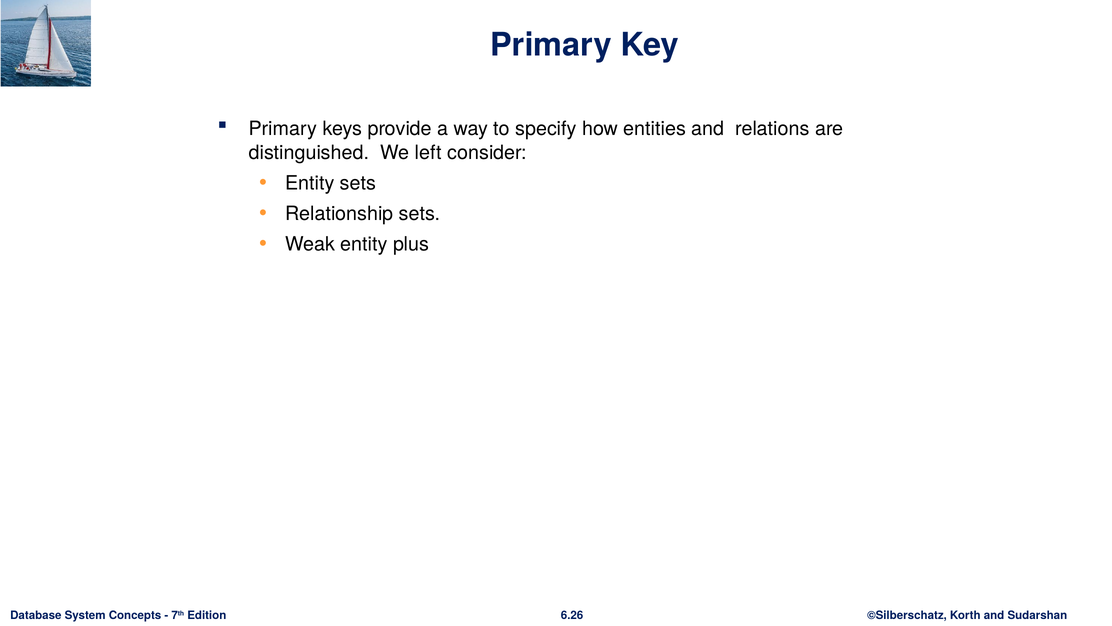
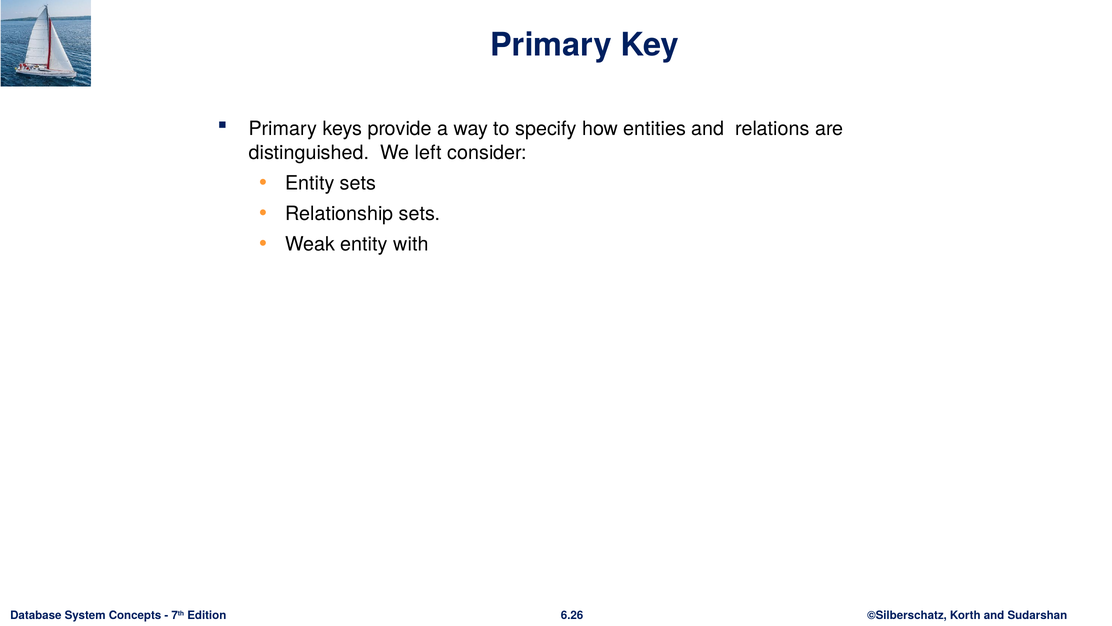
plus: plus -> with
